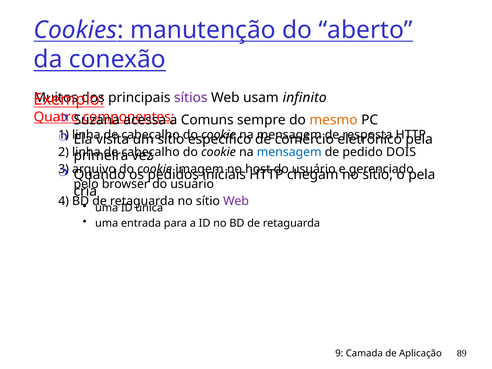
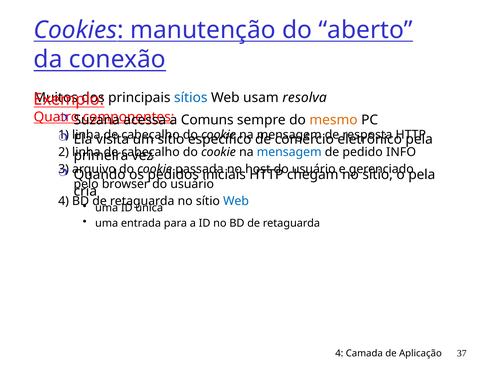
sítios colour: purple -> blue
infinito: infinito -> resolva
DOIS: DOIS -> INFO
imagem: imagem -> passada
Web at (236, 201) colour: purple -> blue
9 at (339, 353): 9 -> 4
89: 89 -> 37
